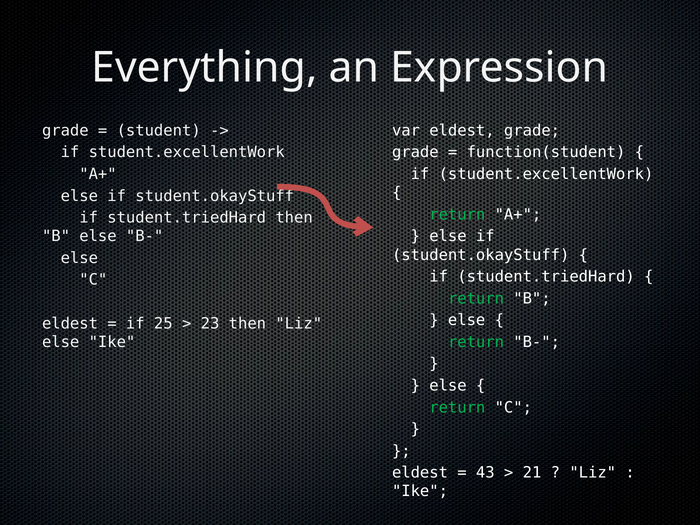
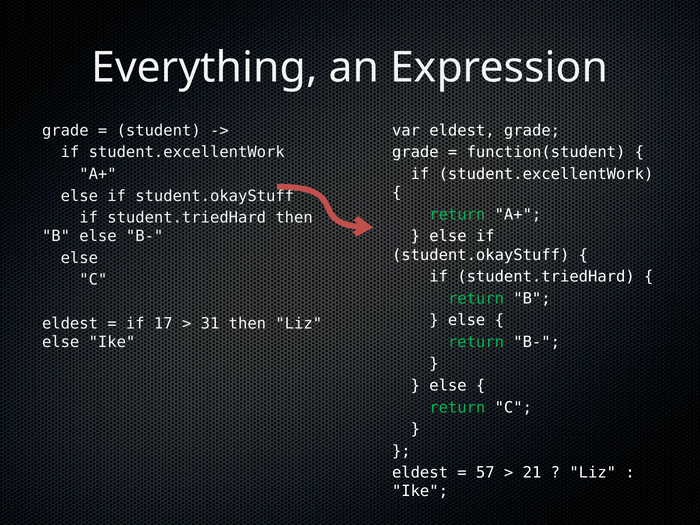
25: 25 -> 17
23: 23 -> 31
43: 43 -> 57
